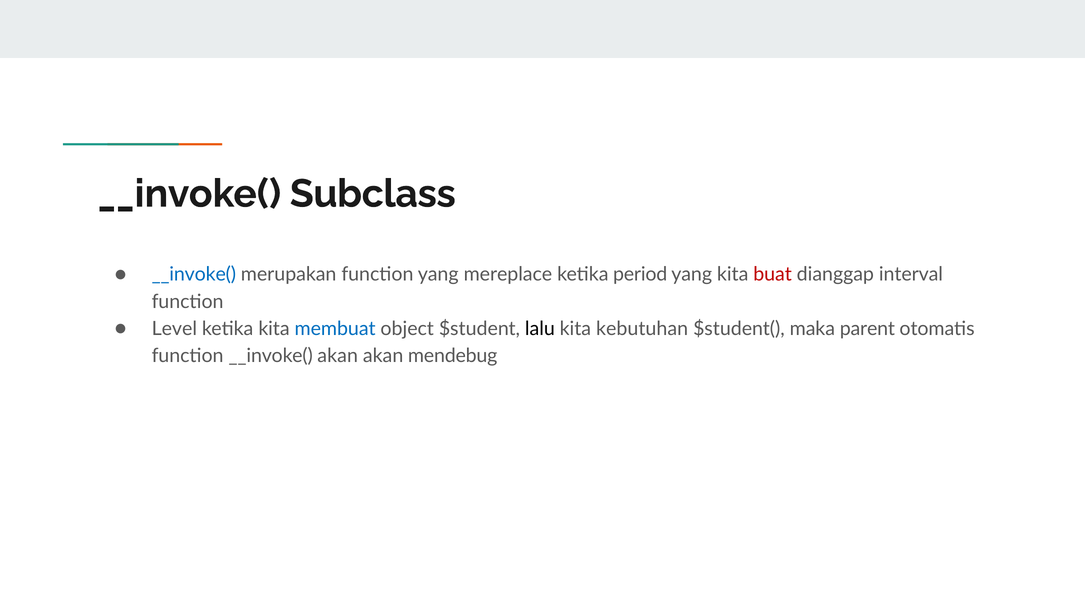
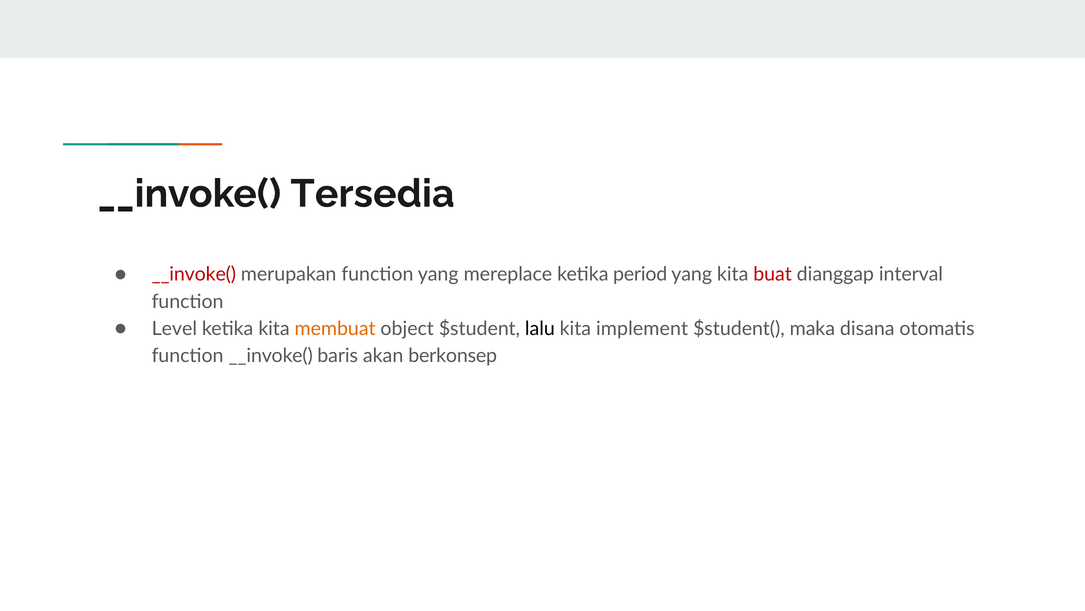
Subclass: Subclass -> Tersedia
__invoke( at (194, 274) colour: blue -> red
membuat colour: blue -> orange
kebutuhan: kebutuhan -> implement
parent: parent -> disana
__invoke( akan: akan -> baris
mendebug: mendebug -> berkonsep
